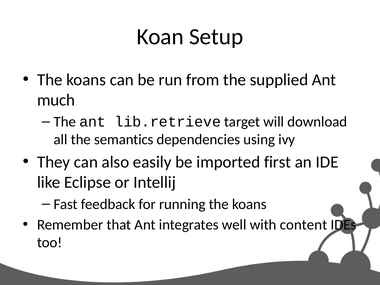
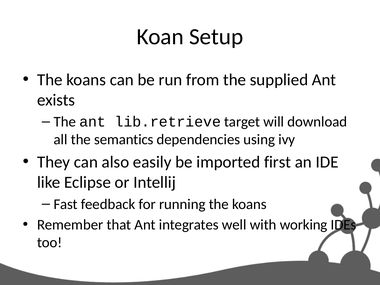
much: much -> exists
content: content -> working
